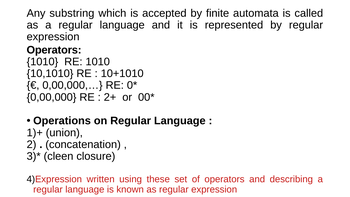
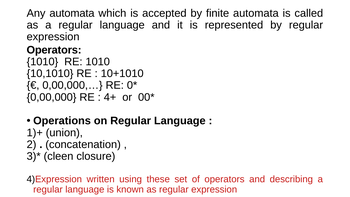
Any substring: substring -> automata
2+: 2+ -> 4+
